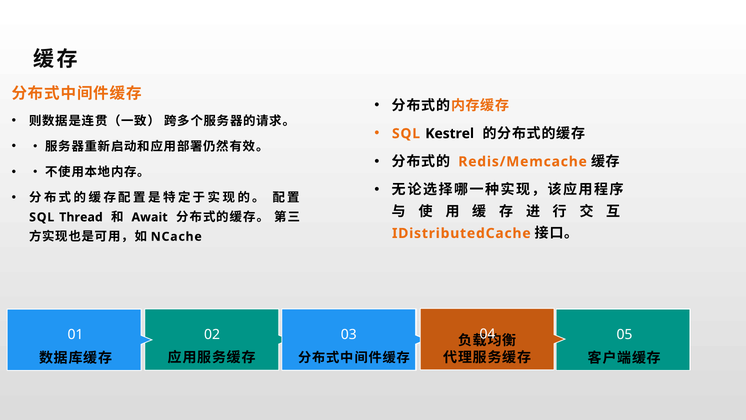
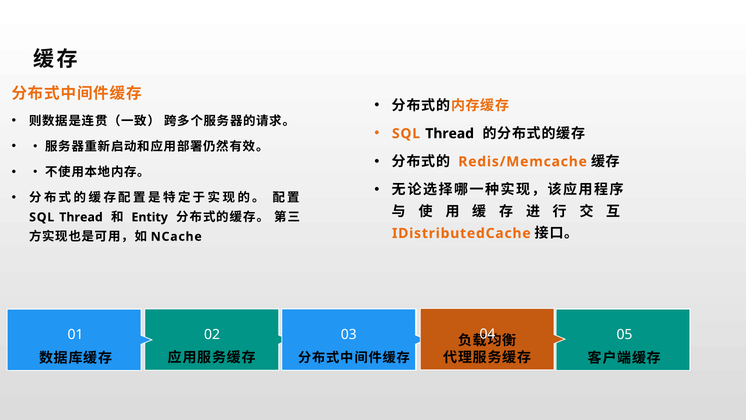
Kestrel at (450, 133): Kestrel -> Thread
Await: Await -> Entity
